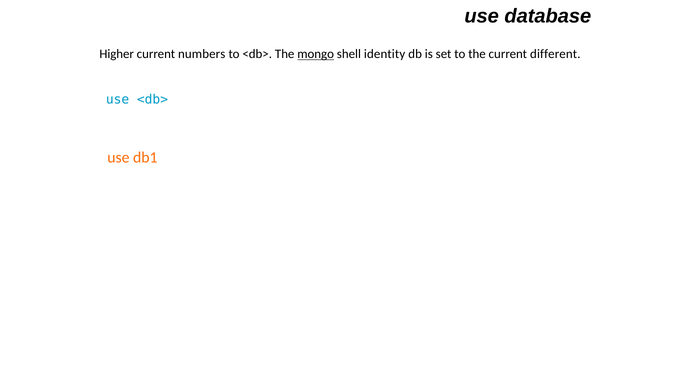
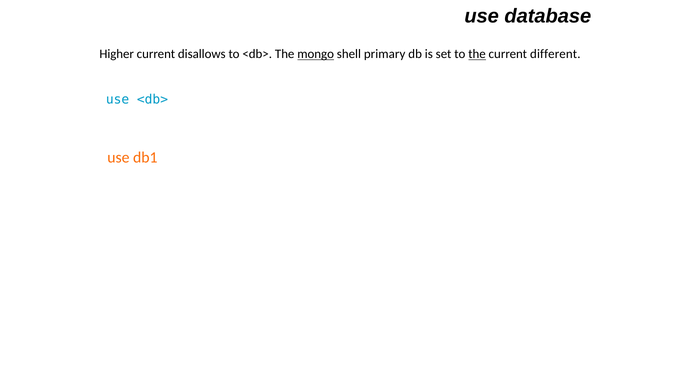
numbers: numbers -> disallows
identity: identity -> primary
the at (477, 54) underline: none -> present
